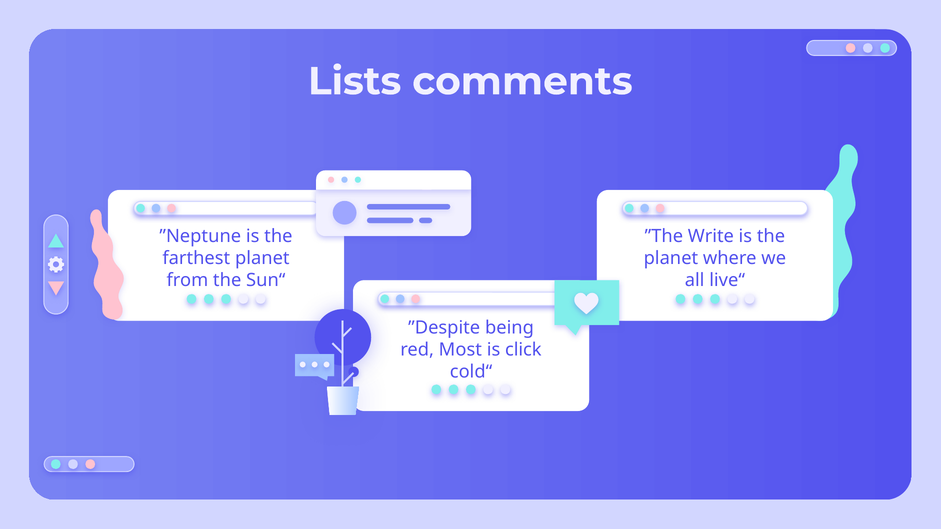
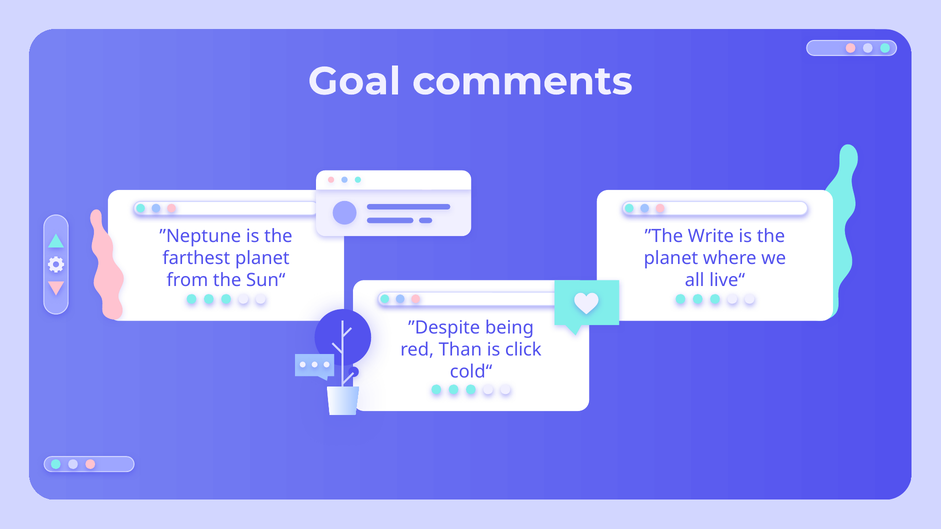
Lists: Lists -> Goal
Most: Most -> Than
